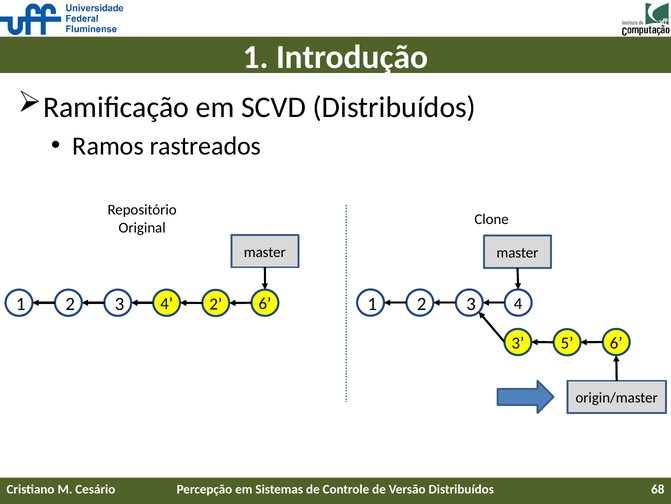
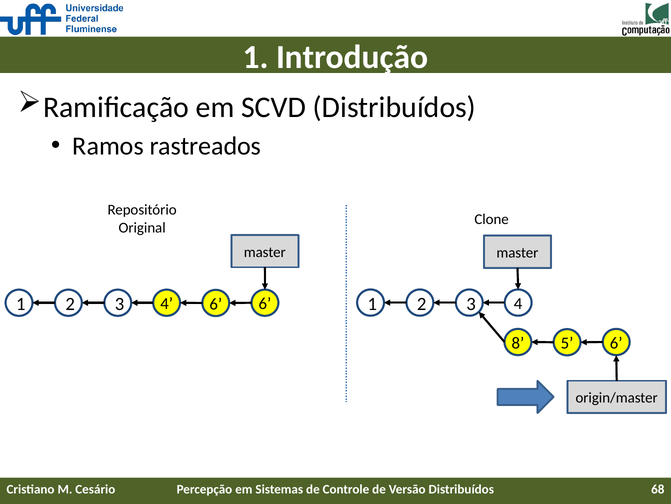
4 2: 2 -> 6
3 at (518, 343): 3 -> 8
